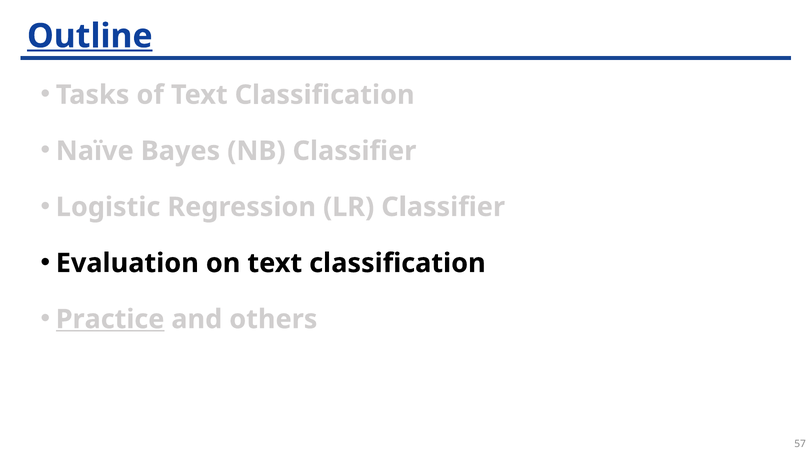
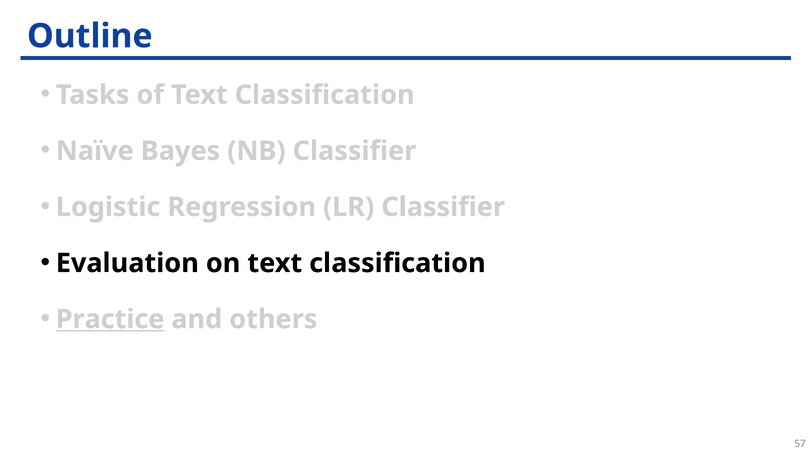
Outline underline: present -> none
